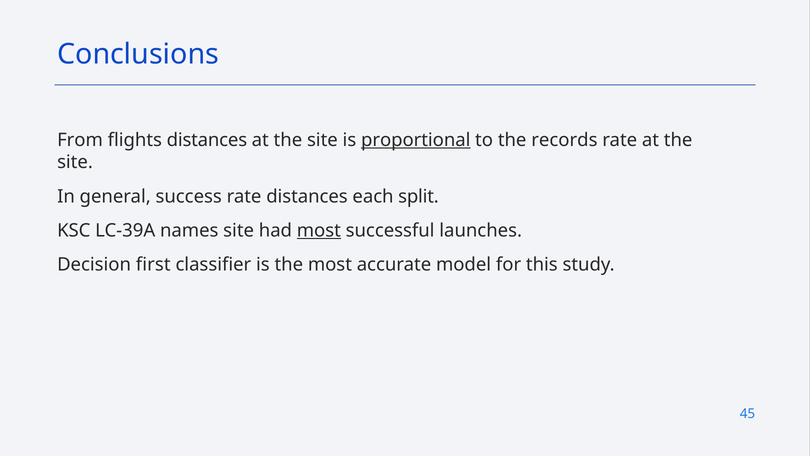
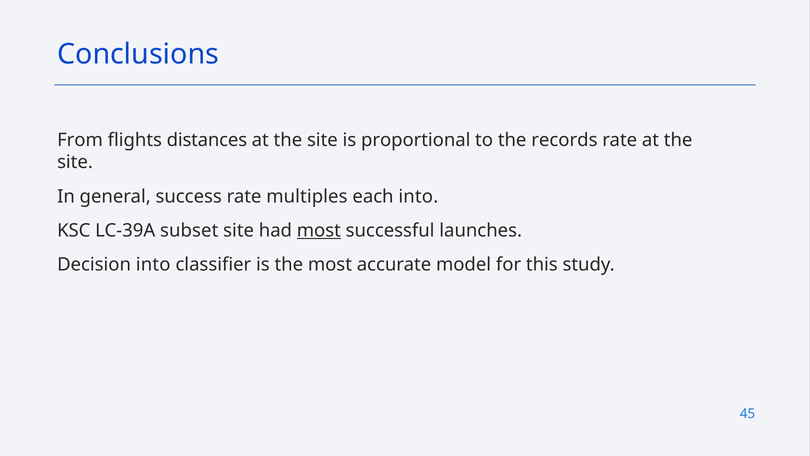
proportional underline: present -> none
rate distances: distances -> multiples
each split: split -> into
names: names -> subset
Decision first: first -> into
